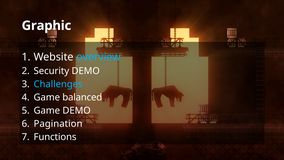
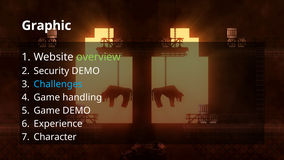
overview colour: light blue -> light green
balanced: balanced -> handling
Pagination: Pagination -> Experience
Functions: Functions -> Character
